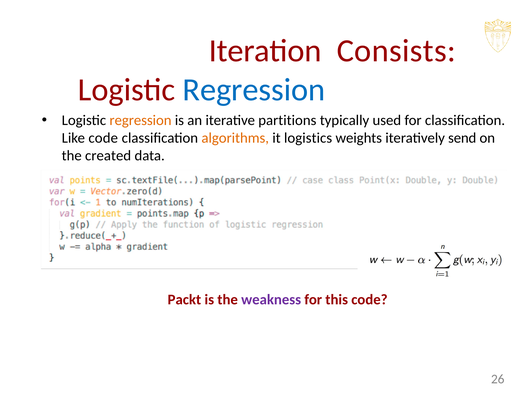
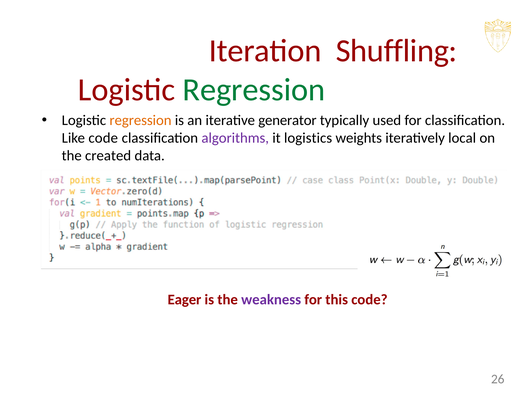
Consists: Consists -> Shuffling
Regression at (254, 90) colour: blue -> green
partitions: partitions -> generator
algorithms colour: orange -> purple
send: send -> local
Packt: Packt -> Eager
